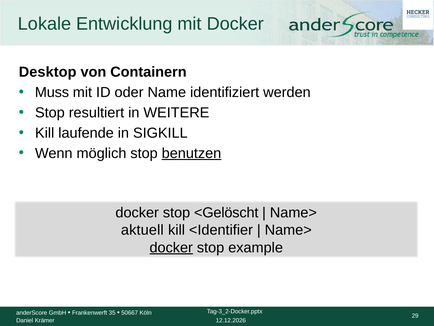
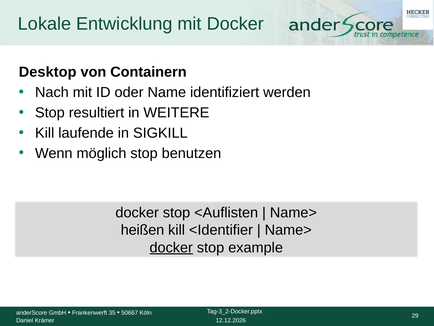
Muss: Muss -> Nach
benutzen underline: present -> none
<Gelöscht: <Gelöscht -> <Auflisten
aktuell: aktuell -> heißen
